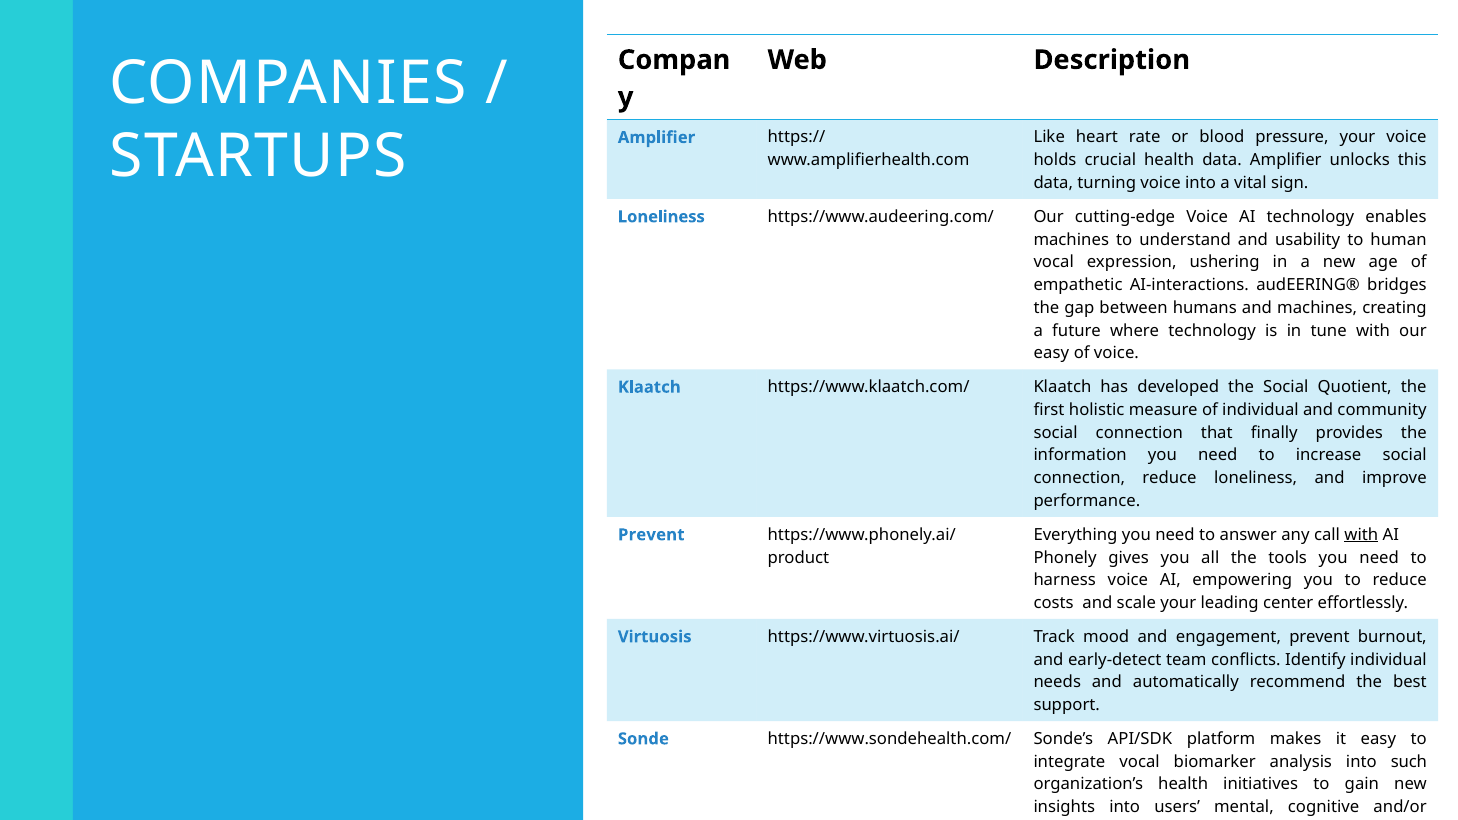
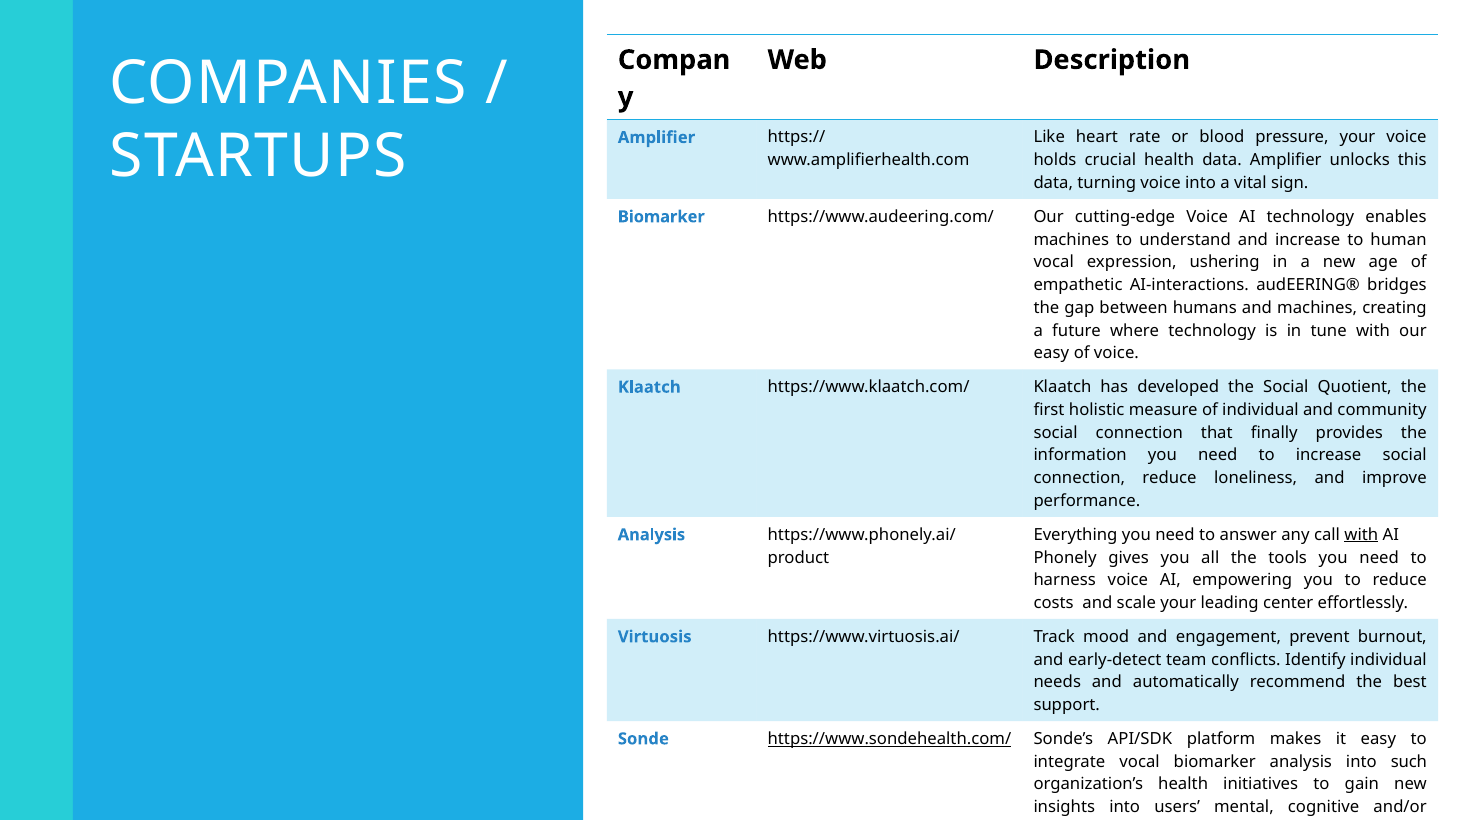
Loneliness at (661, 217): Loneliness -> Biomarker
and usability: usability -> increase
Prevent at (651, 535): Prevent -> Analysis
https://www.sondehealth.com/ underline: none -> present
